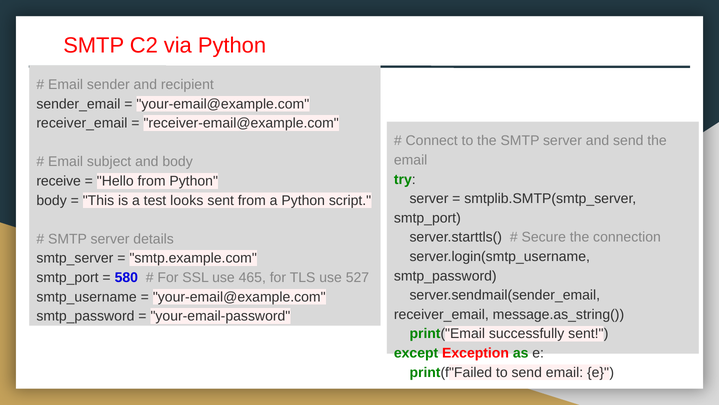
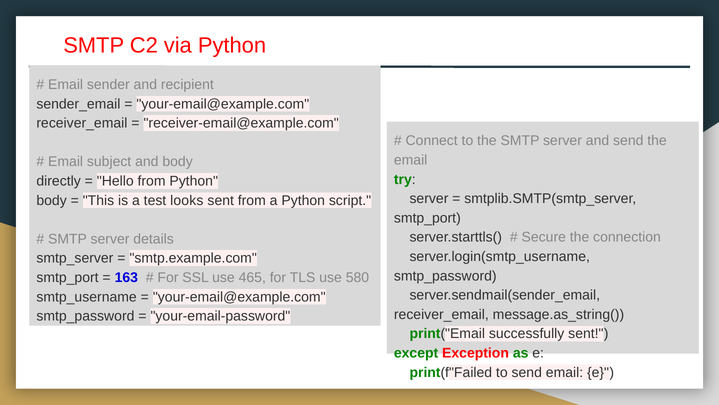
receive: receive -> directly
580: 580 -> 163
527: 527 -> 580
